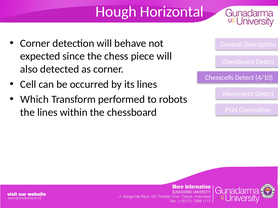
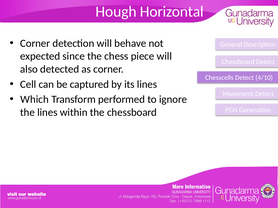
occurred: occurred -> captured
robots: robots -> ignore
